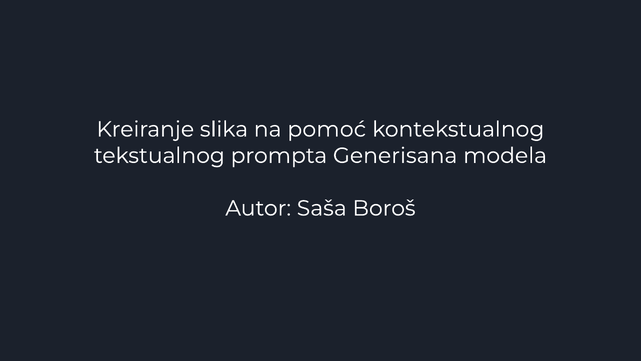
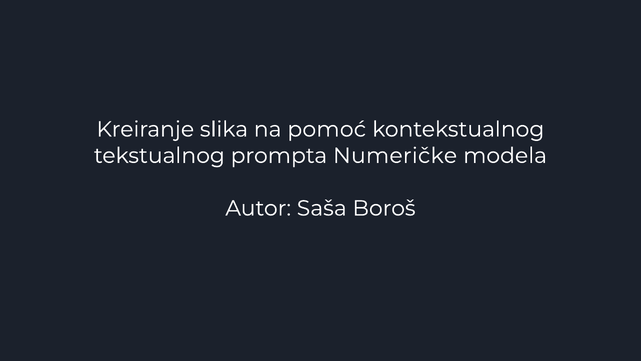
Generisana: Generisana -> Numeričke
